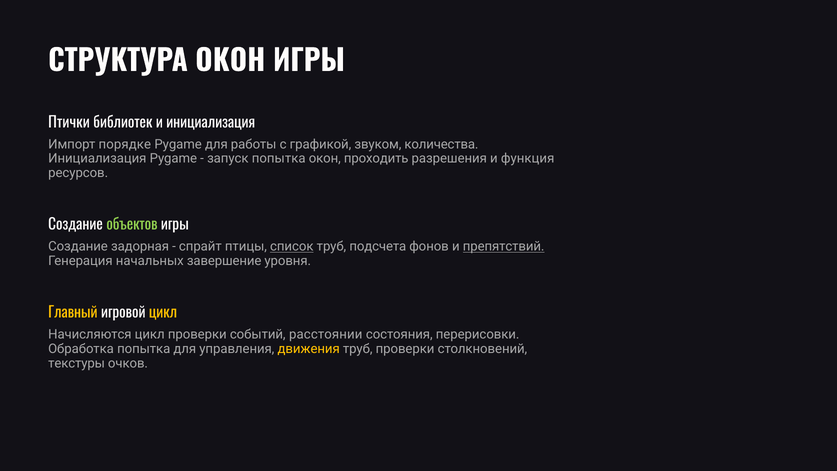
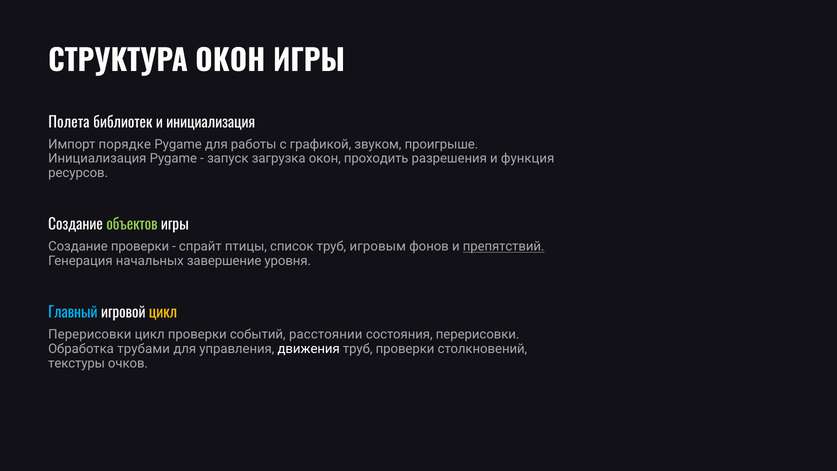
Птички: Птички -> Полета
количества: количества -> проигрыше
запуск попытка: попытка -> загрузка
Создание задорная: задорная -> проверки
список underline: present -> none
подсчета: подсчета -> игровым
Главный colour: yellow -> light blue
Начисляются at (90, 334): Начисляются -> Перерисовки
Обработка попытка: попытка -> трубами
движения colour: yellow -> white
